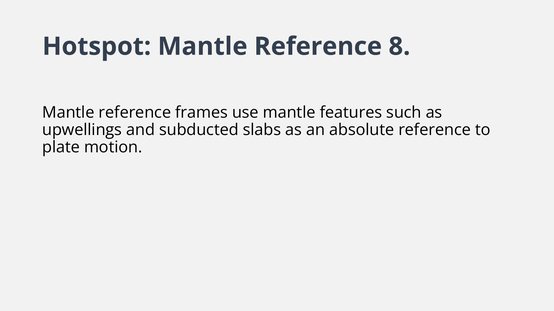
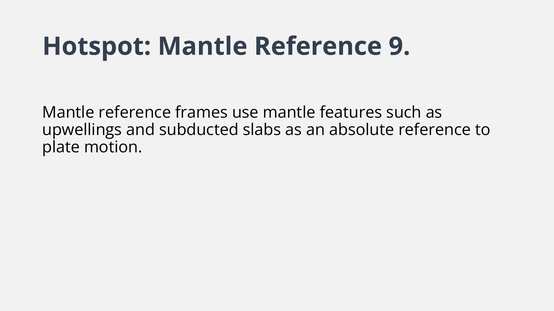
8: 8 -> 9
